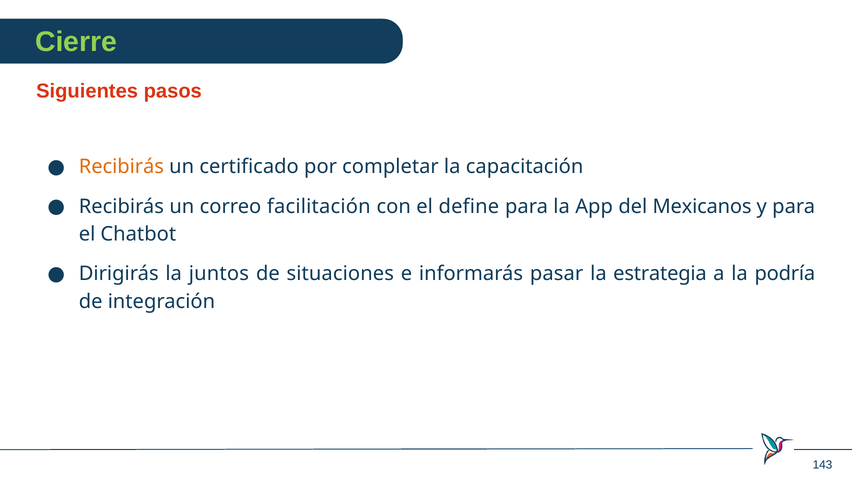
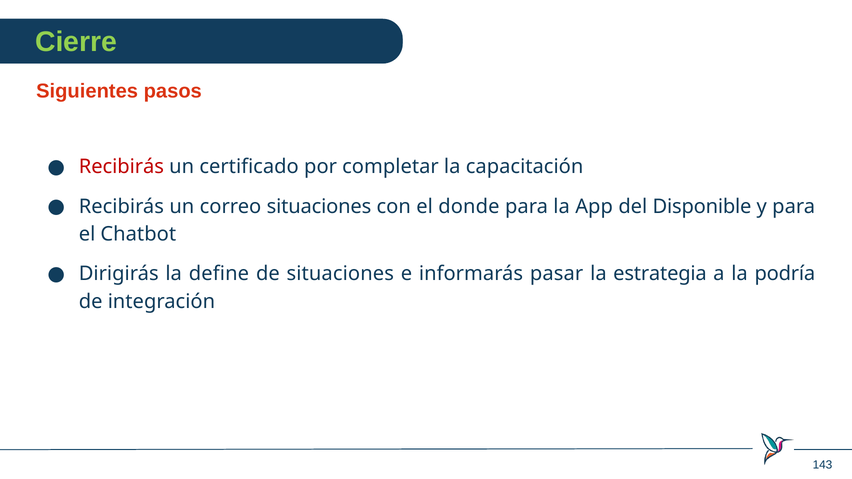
Recibirás at (121, 167) colour: orange -> red
correo facilitación: facilitación -> situaciones
define: define -> donde
Mexicanos: Mexicanos -> Disponible
juntos: juntos -> define
